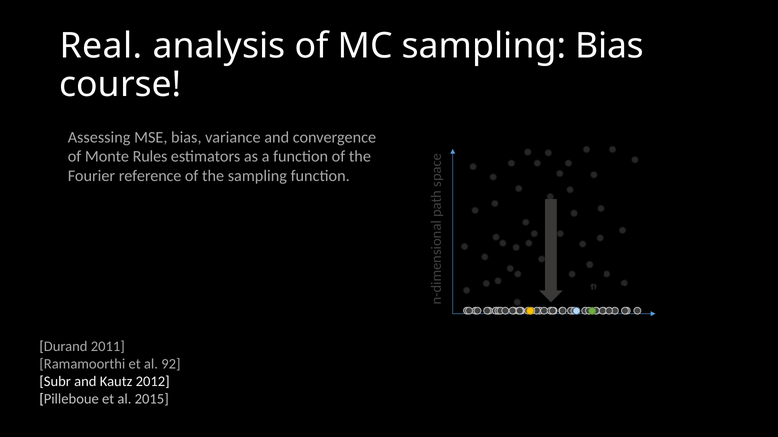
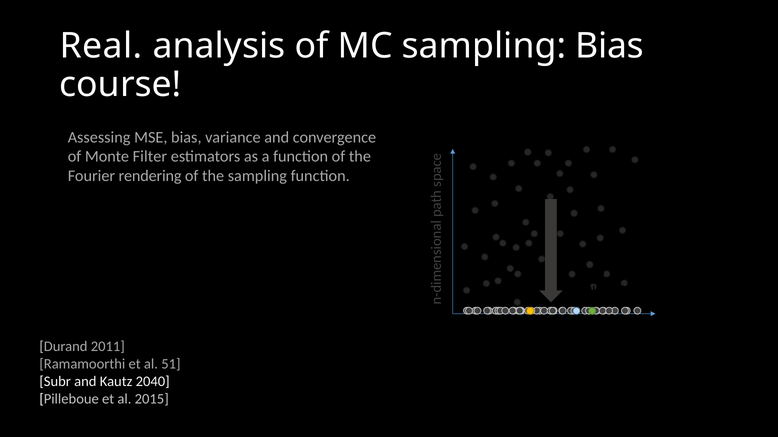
Rules: Rules -> Filter
reference: reference -> rendering
92: 92 -> 51
2012: 2012 -> 2040
